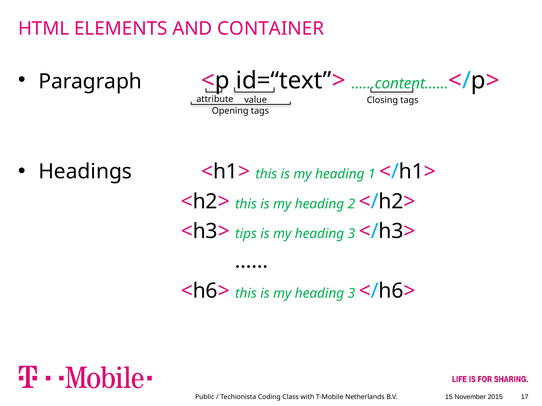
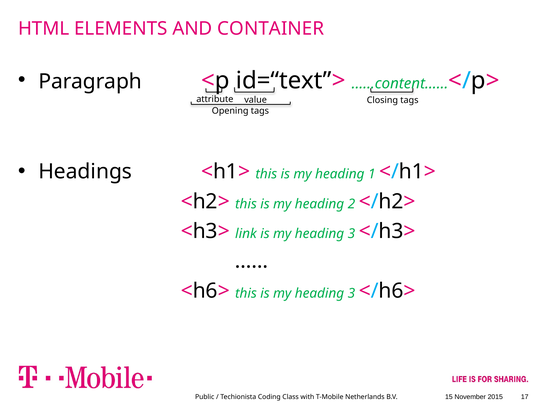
tips: tips -> link
